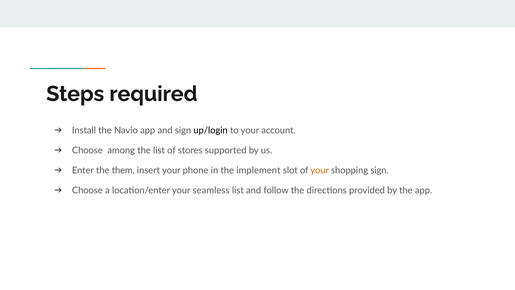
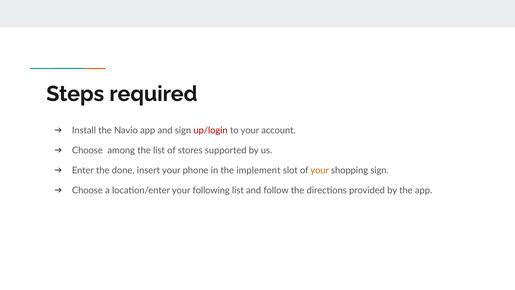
up/login colour: black -> red
them: them -> done
seamless: seamless -> following
